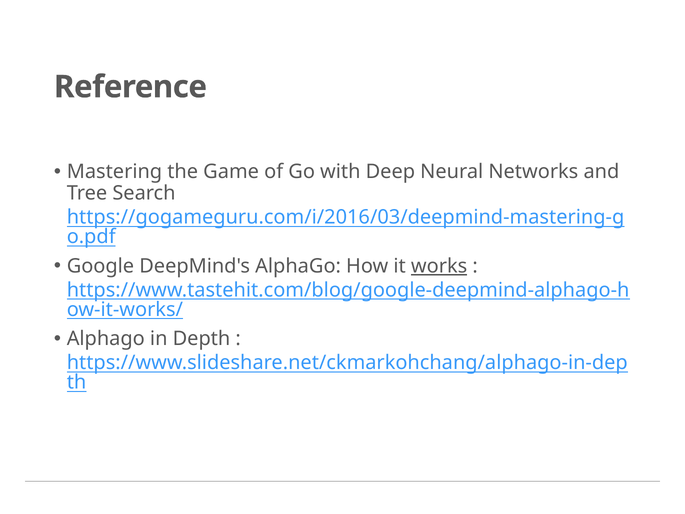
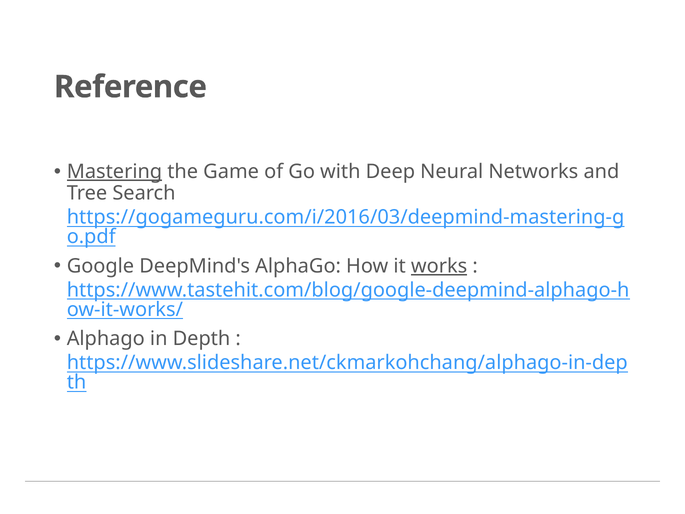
Mastering underline: none -> present
